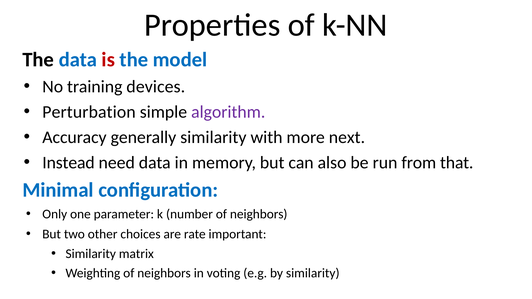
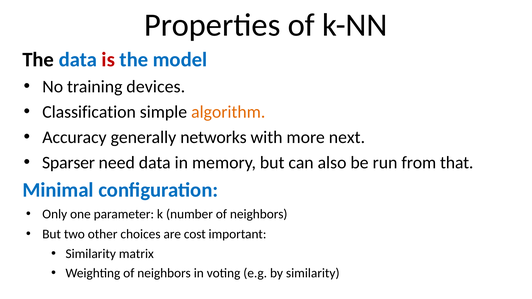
Perturbation: Perturbation -> Classification
algorithm colour: purple -> orange
generally similarity: similarity -> networks
Instead: Instead -> Sparser
rate: rate -> cost
